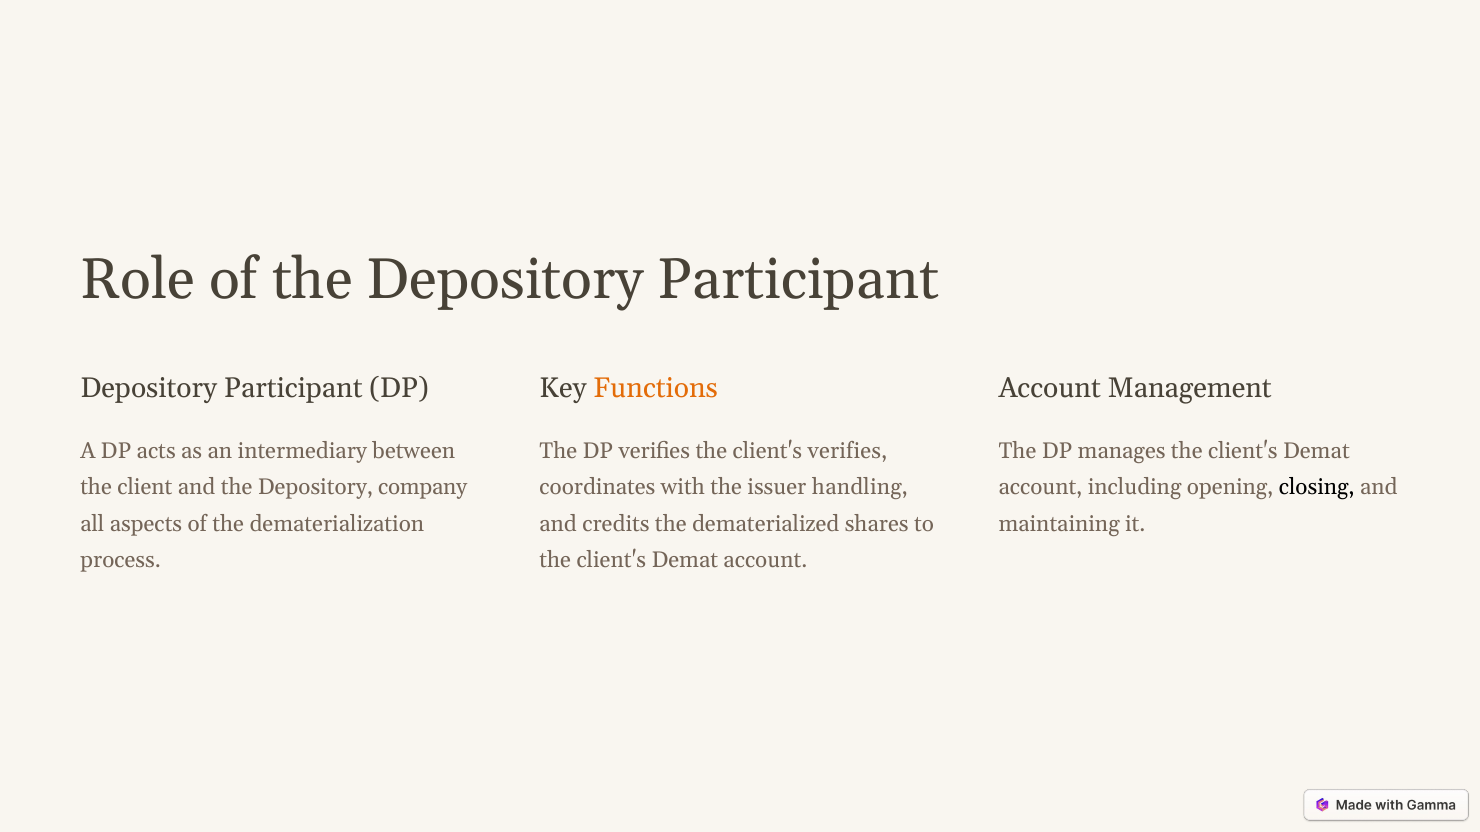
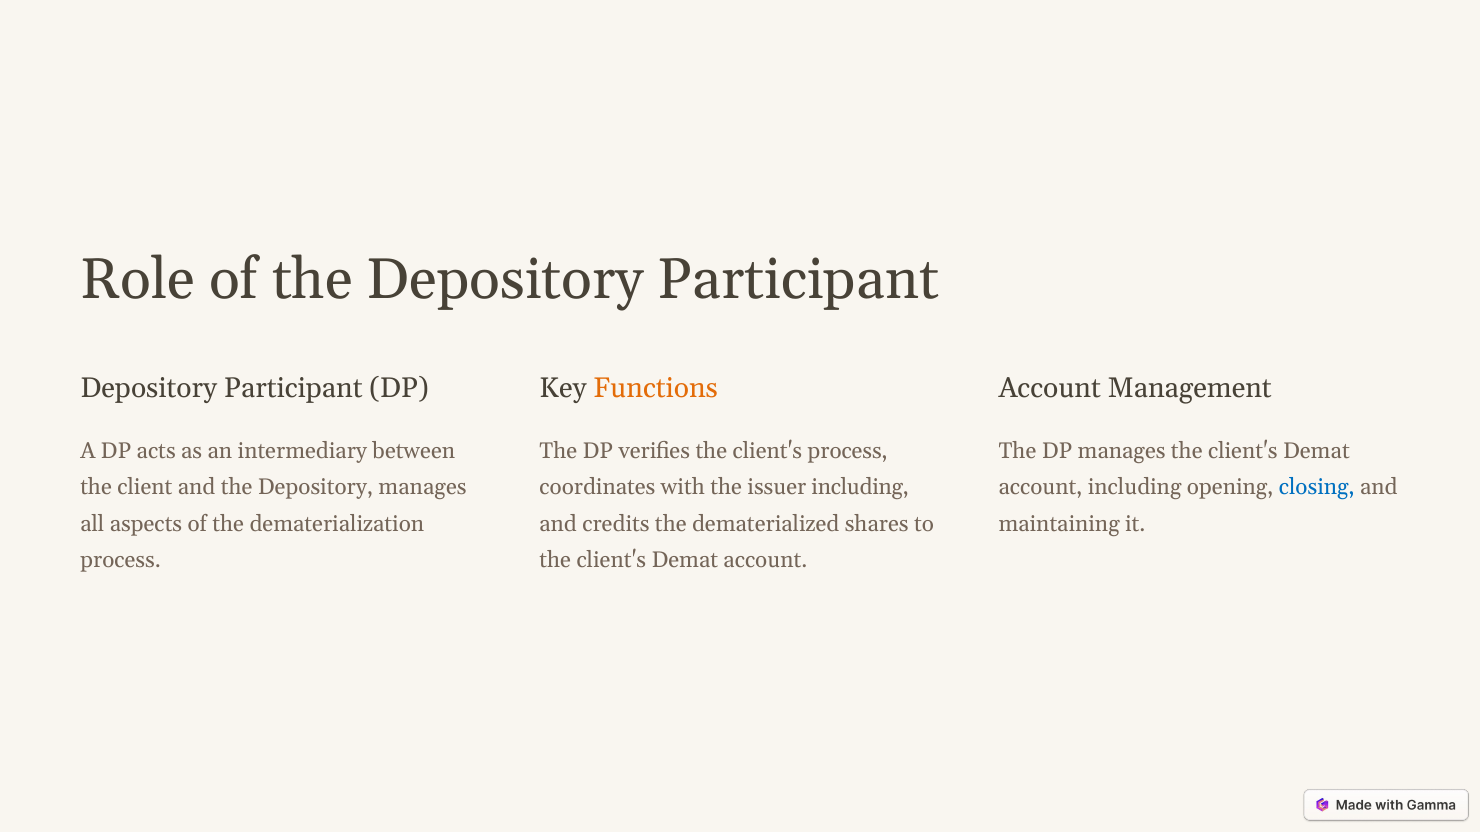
client's verifies: verifies -> process
Depository company: company -> manages
issuer handling: handling -> including
closing colour: black -> blue
